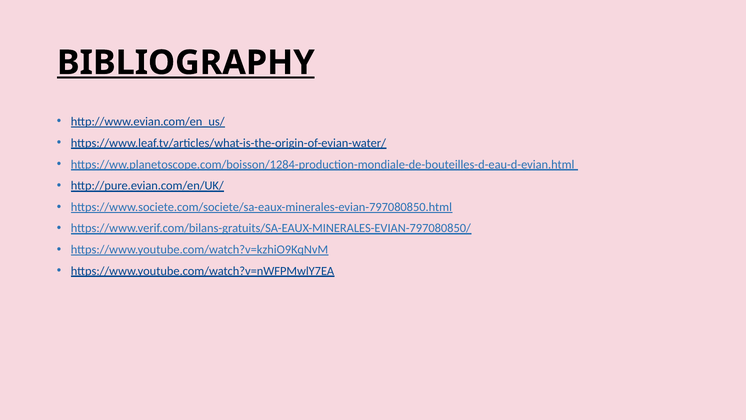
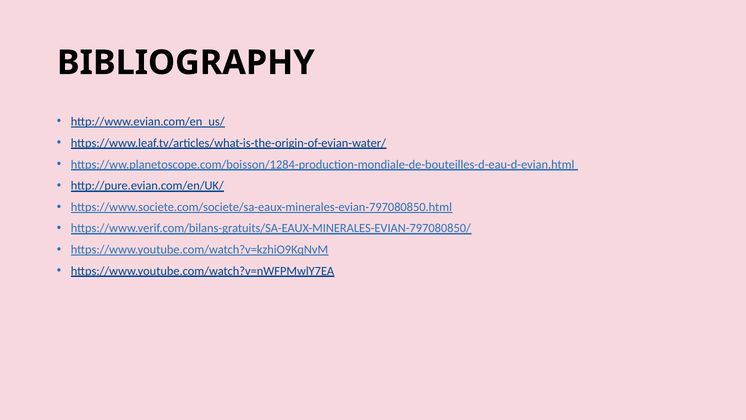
BIBLIOGRAPHY underline: present -> none
